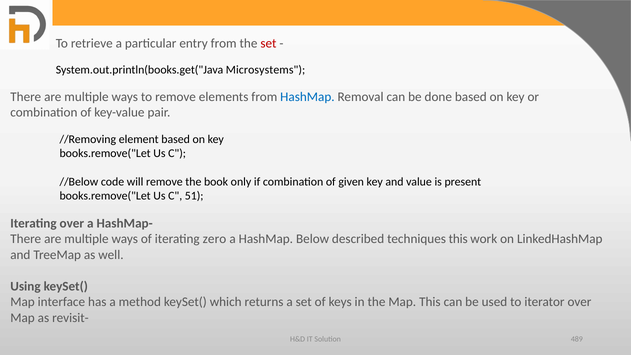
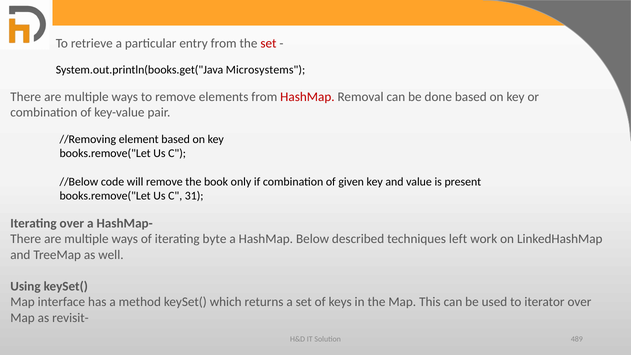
HashMap at (307, 97) colour: blue -> red
51: 51 -> 31
zero: zero -> byte
techniques this: this -> left
